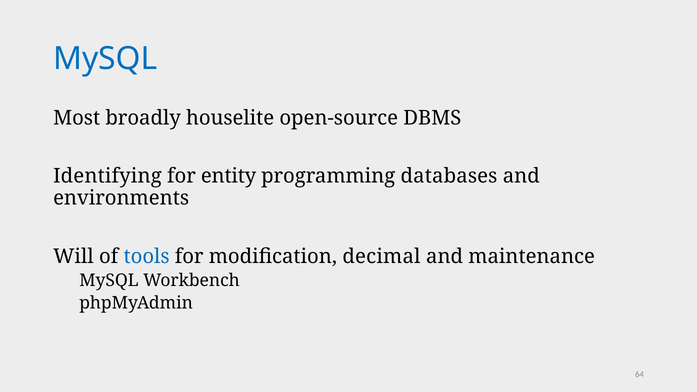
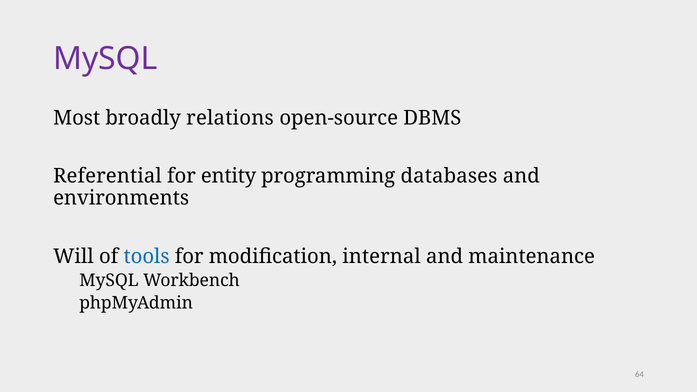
MySQL at (105, 59) colour: blue -> purple
houselite: houselite -> relations
Identifying: Identifying -> Referential
decimal: decimal -> internal
